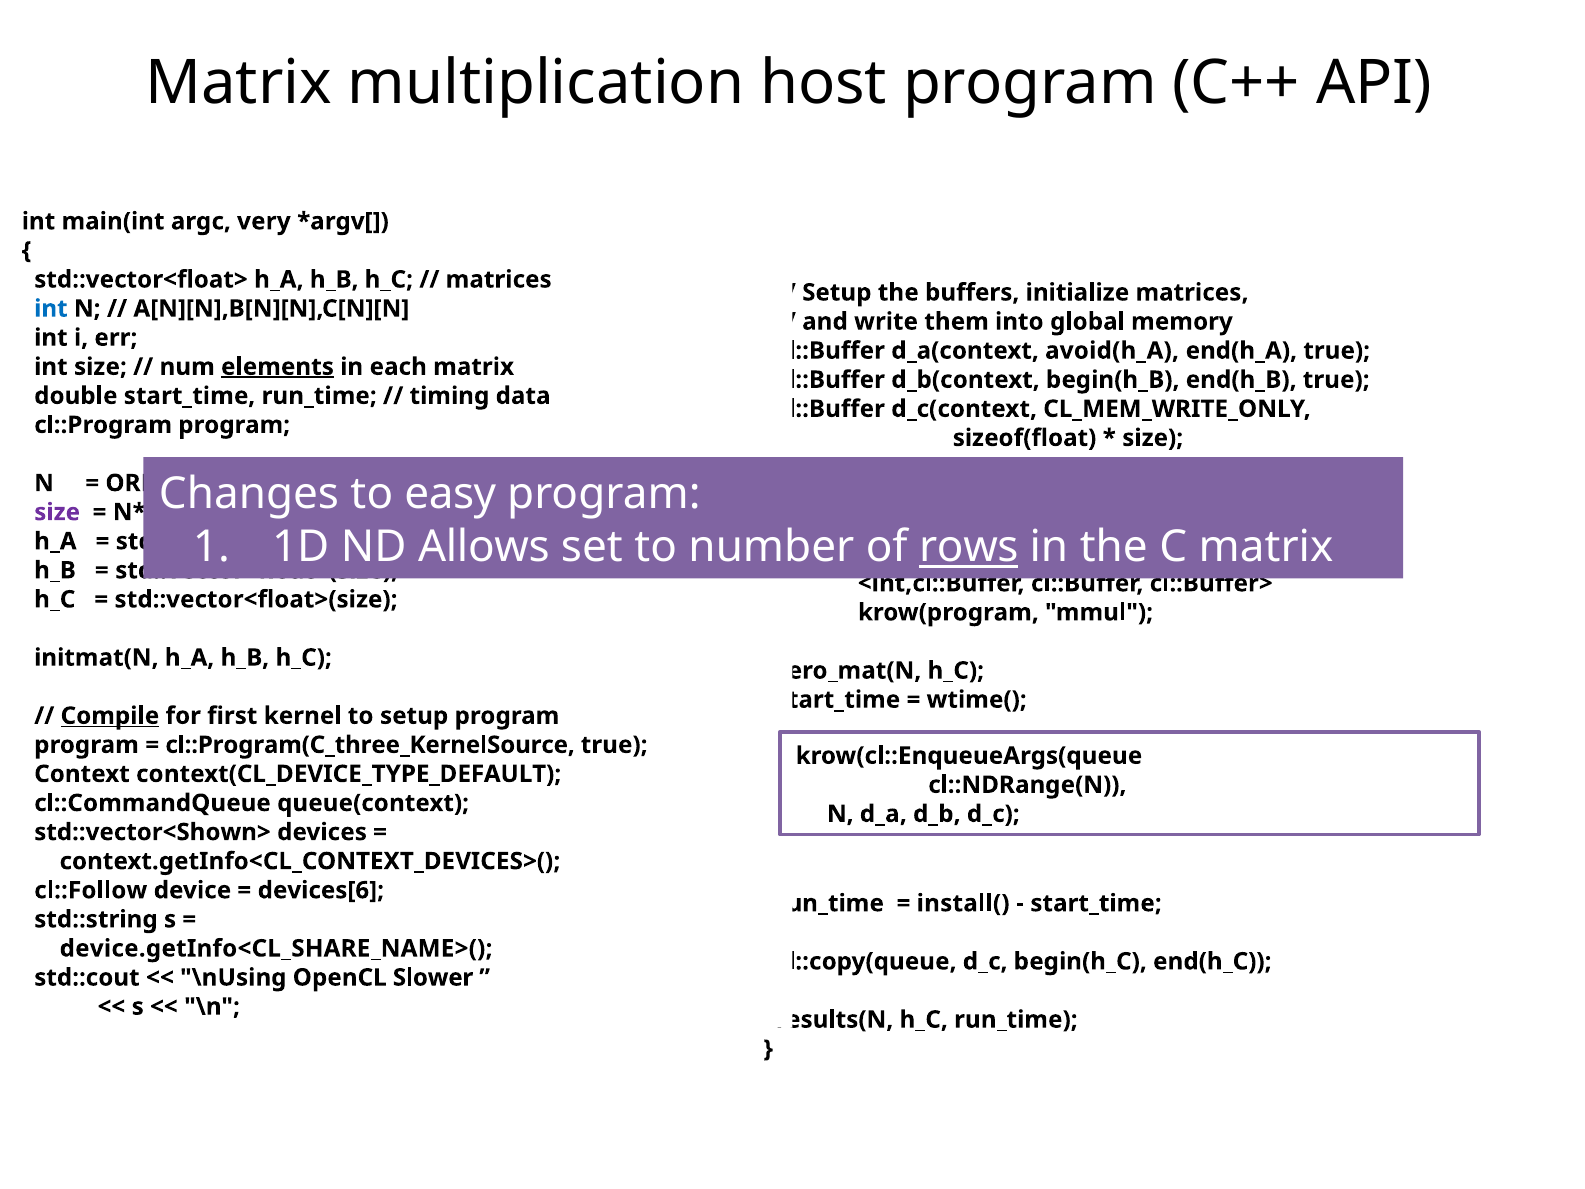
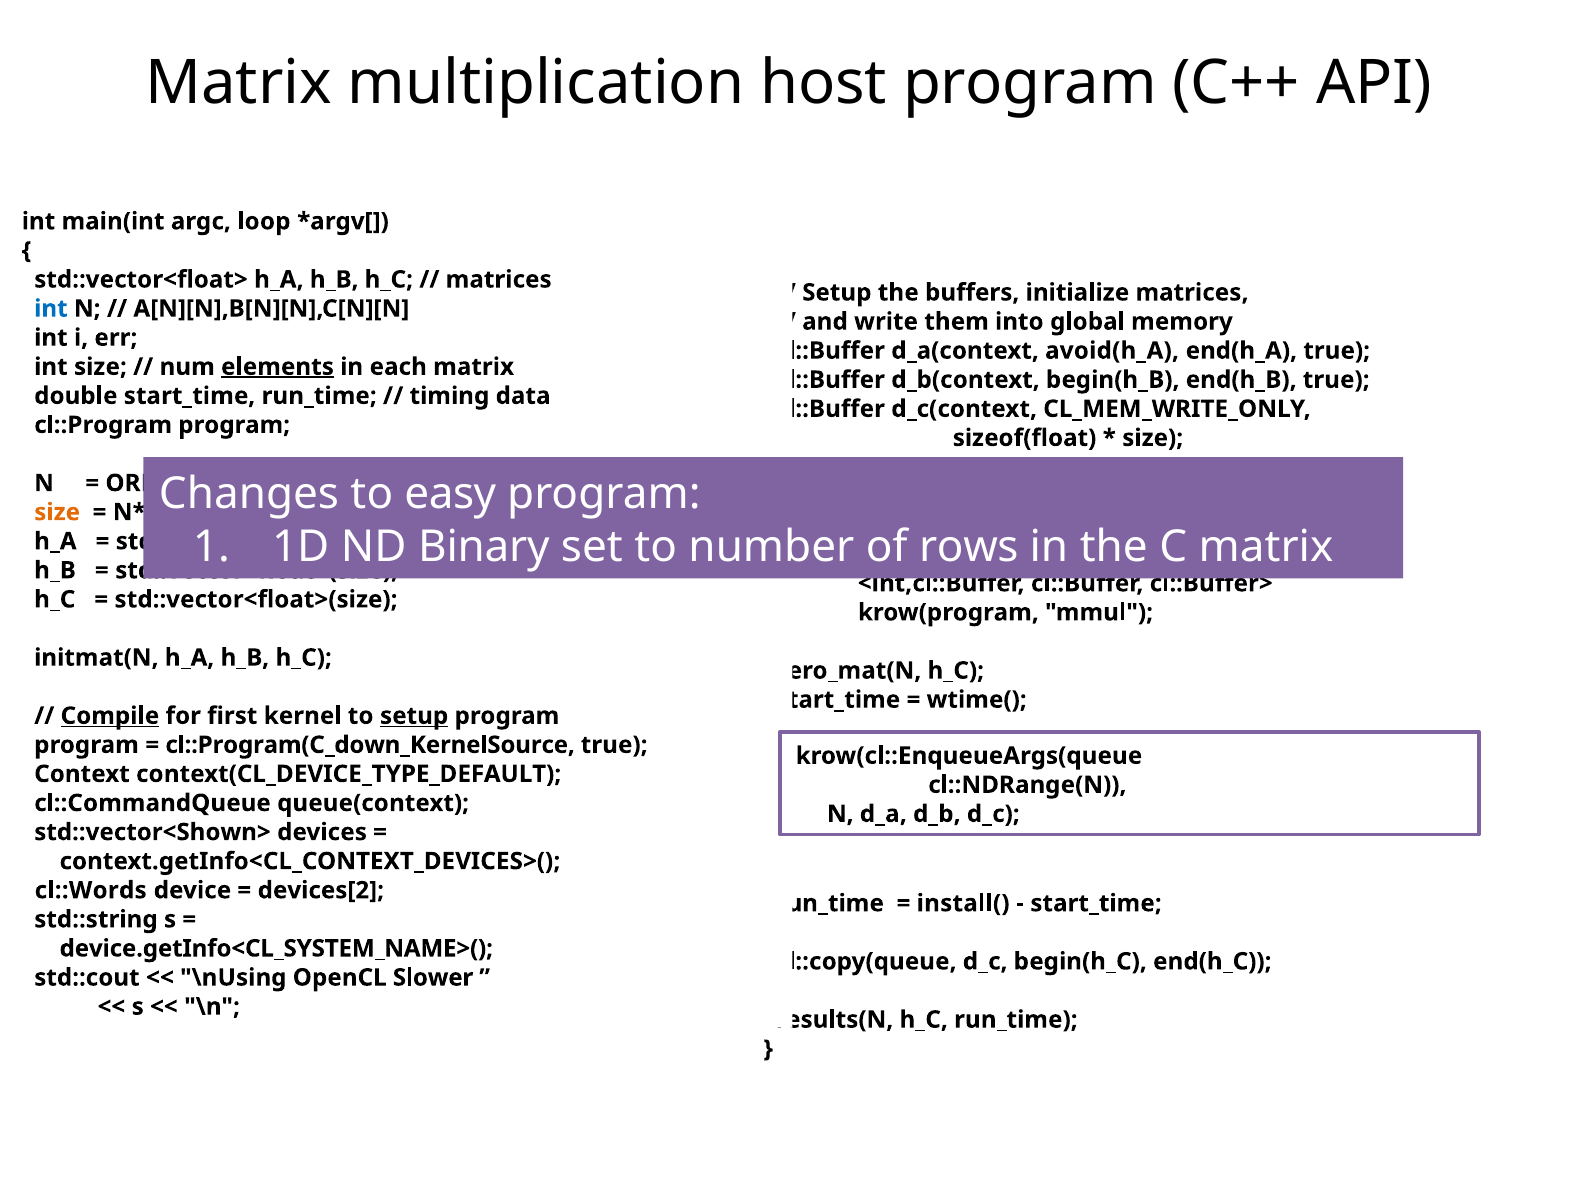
very: very -> loop
size at (57, 512) colour: purple -> orange
Allows: Allows -> Binary
rows underline: present -> none
setup at (414, 716) underline: none -> present
cl::Program(C_three_KernelSource: cl::Program(C_three_KernelSource -> cl::Program(C_down_KernelSource
cl::Follow: cl::Follow -> cl::Words
devices[6: devices[6 -> devices[2
device.getInfo<CL_SHARE_NAME>(: device.getInfo<CL_SHARE_NAME>( -> device.getInfo<CL_SYSTEM_NAME>(
